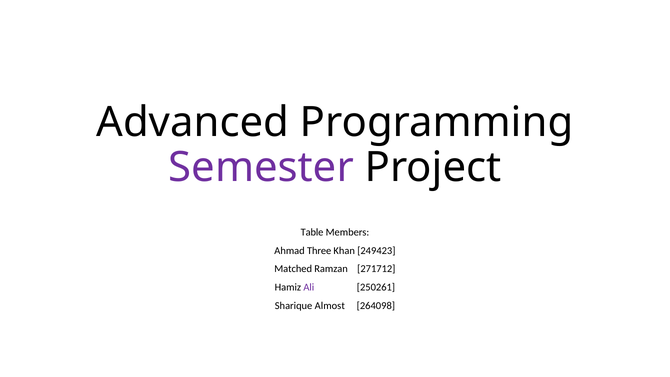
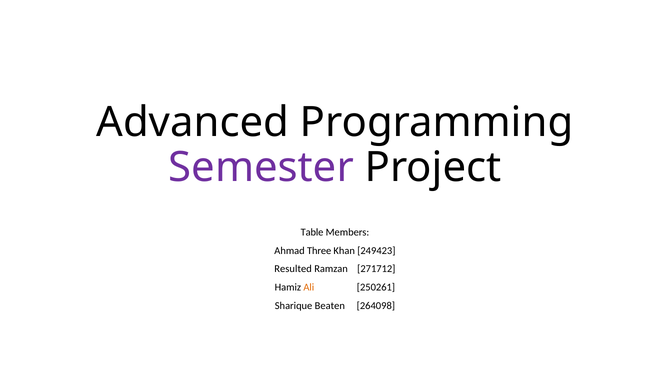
Matched: Matched -> Resulted
Ali colour: purple -> orange
Almost: Almost -> Beaten
